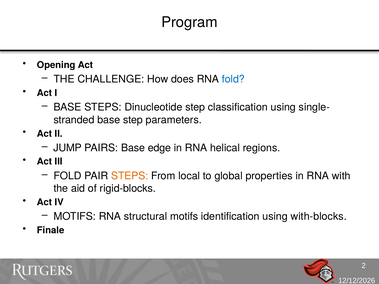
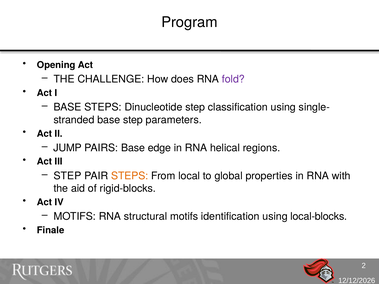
fold at (233, 79) colour: blue -> purple
FOLD at (68, 176): FOLD -> STEP
with-blocks: with-blocks -> local-blocks
